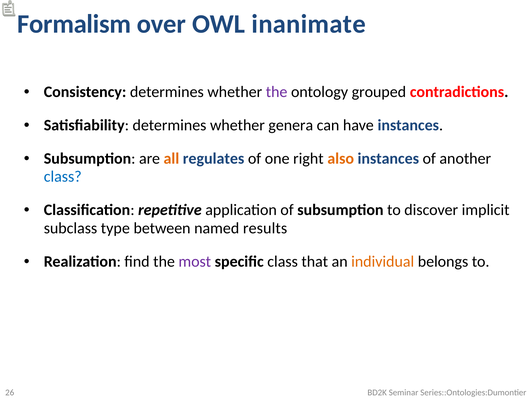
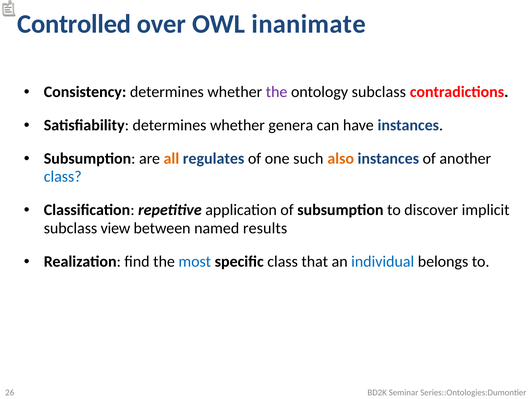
Formalism: Formalism -> Controlled
ontology grouped: grouped -> subclass
right: right -> such
type: type -> view
most colour: purple -> blue
individual colour: orange -> blue
